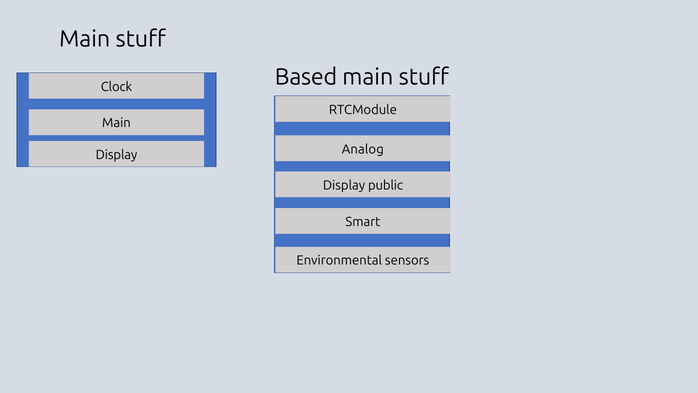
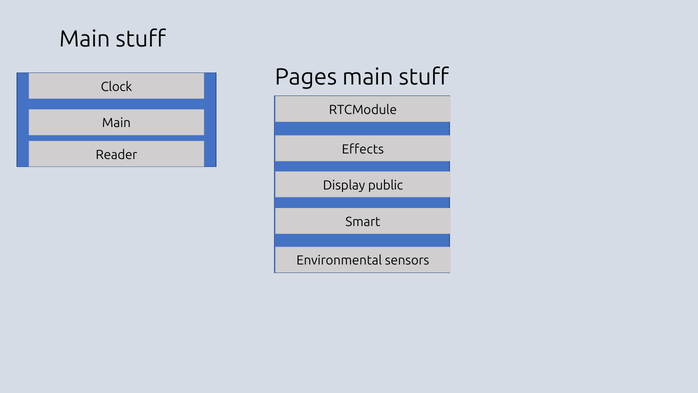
Based: Based -> Pages
Analog: Analog -> Effects
Display at (116, 155): Display -> Reader
